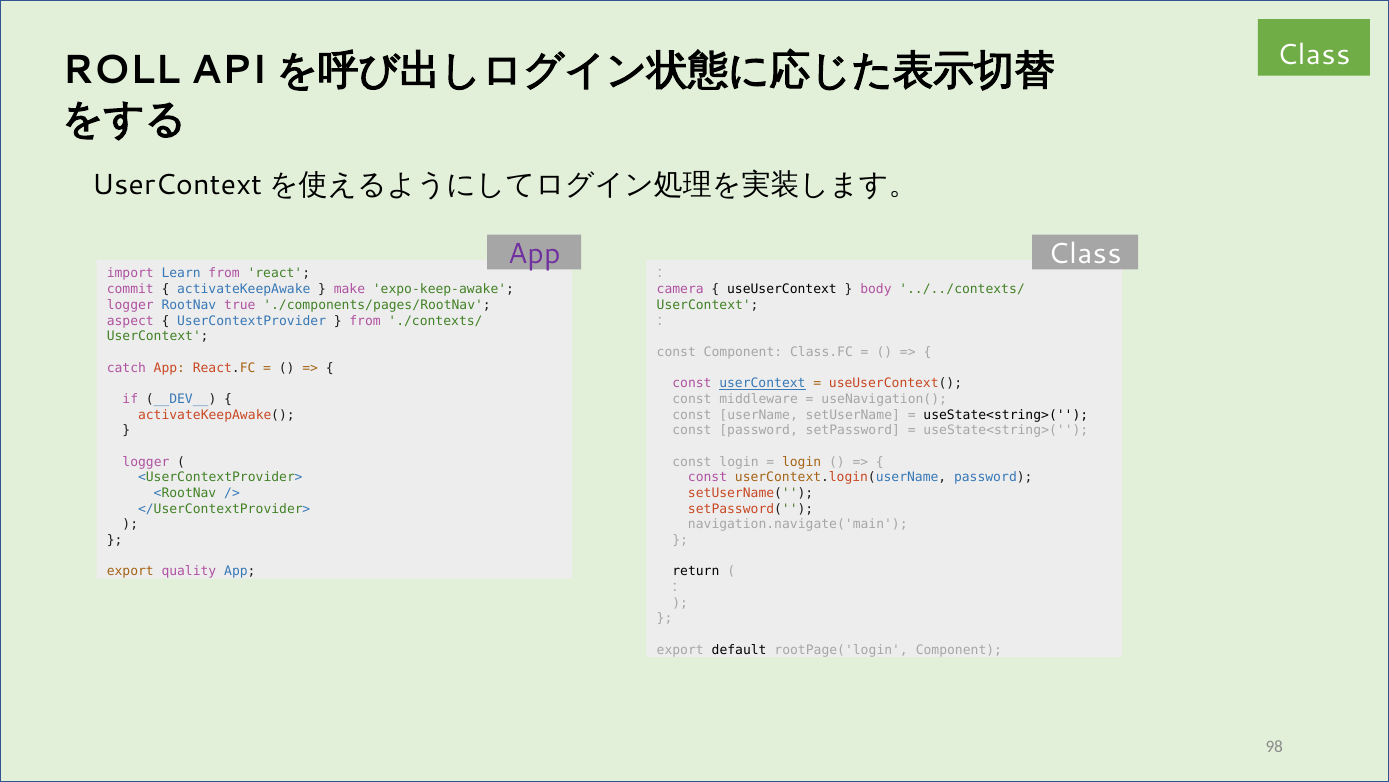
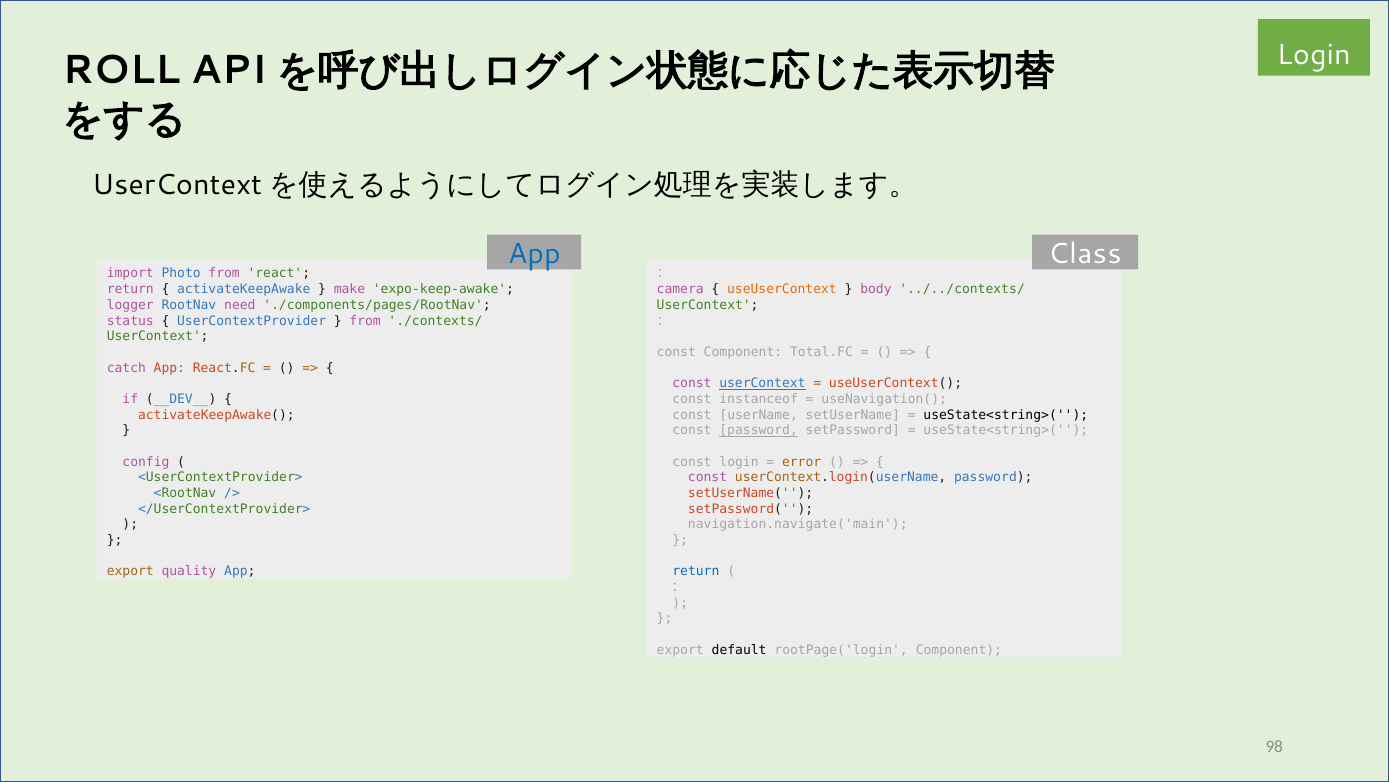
Class at (1314, 55): Class -> Login
App at (534, 254) colour: purple -> blue
Learn: Learn -> Photo
commit at (130, 289): commit -> return
useUserContext colour: black -> orange
true: true -> need
aspect: aspect -> status
Class.FC: Class.FC -> Total.FC
middleware: middleware -> instanceof
password at (759, 430) underline: none -> present
logger at (146, 461): logger -> config
login at (802, 461): login -> error
return at (696, 571) colour: black -> blue
